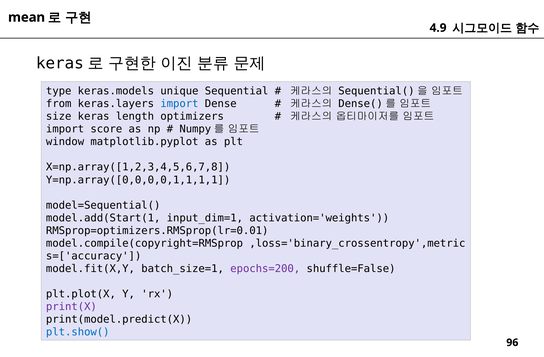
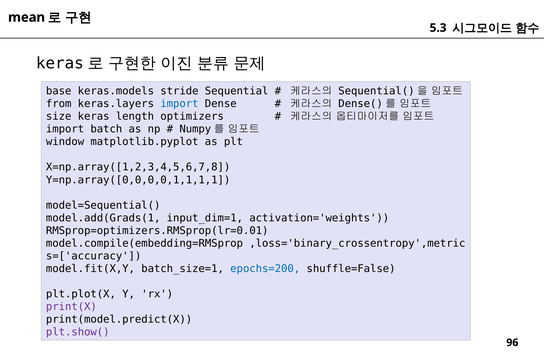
4.9: 4.9 -> 5.3
type: type -> base
unique: unique -> stride
score: score -> batch
model.add(Start(1: model.add(Start(1 -> model.add(Grads(1
model.compile(copyright=RMSprop: model.compile(copyright=RMSprop -> model.compile(embedding=RMSprop
epochs=200 colour: purple -> blue
plt.show( colour: blue -> purple
